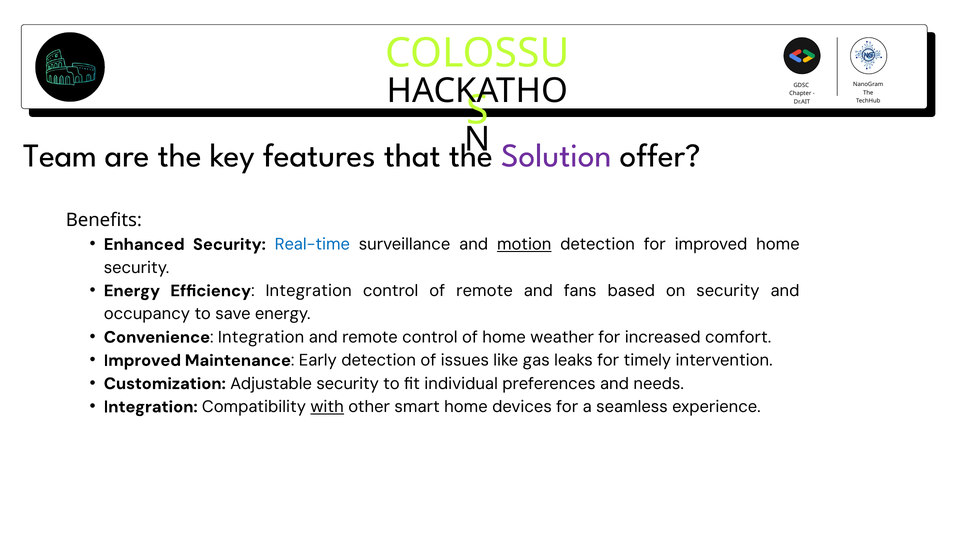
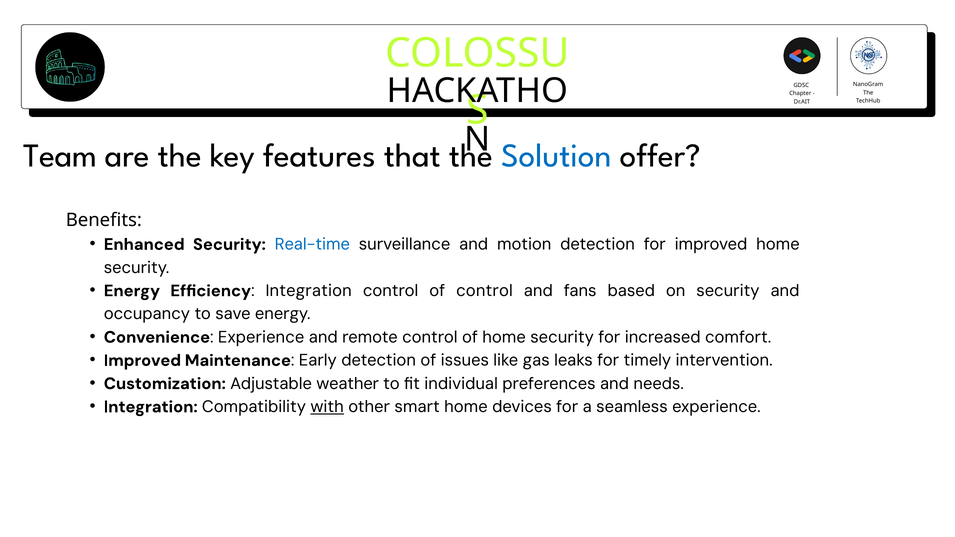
Solution colour: purple -> blue
motion underline: present -> none
of remote: remote -> control
Convenience Integration: Integration -> Experience
of home weather: weather -> security
Adjustable security: security -> weather
